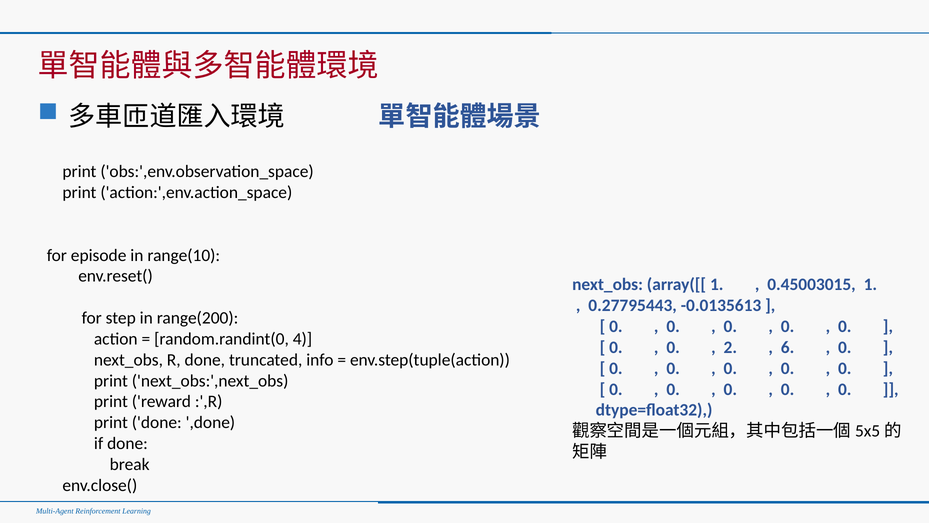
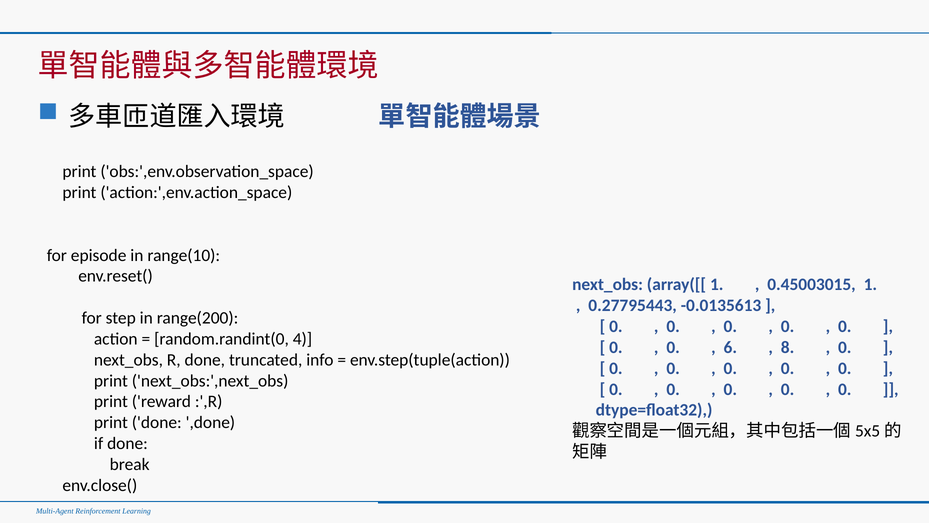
2: 2 -> 6
6: 6 -> 8
